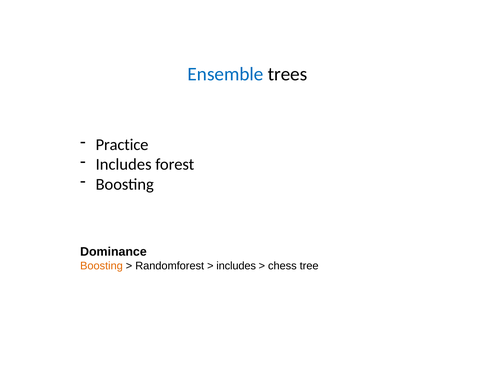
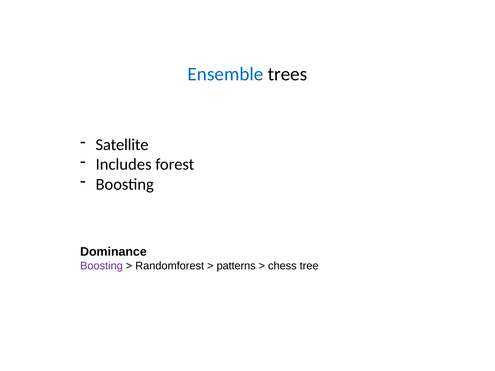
Practice: Practice -> Satellite
Boosting at (101, 266) colour: orange -> purple
includes at (236, 266): includes -> patterns
